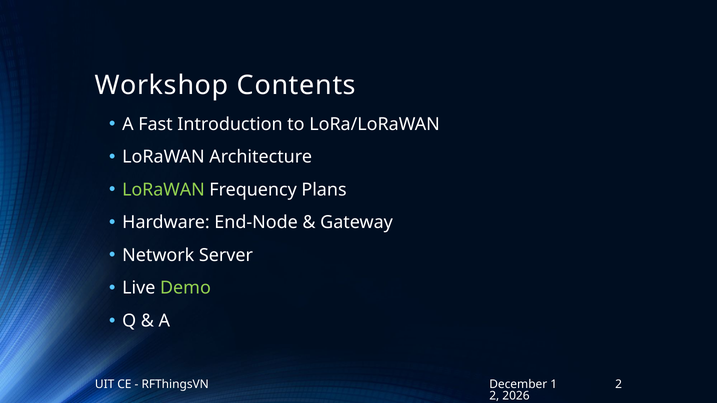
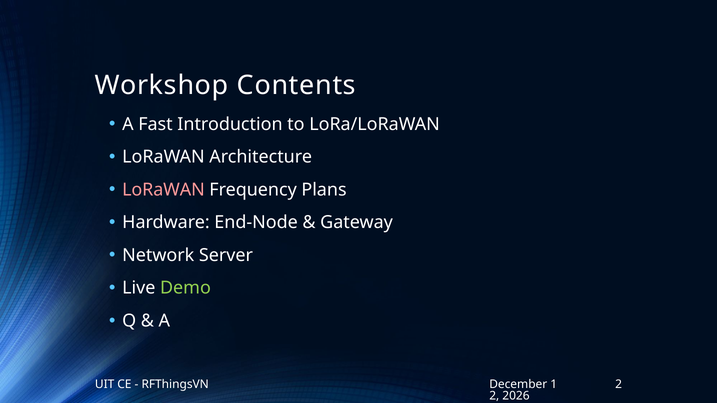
LoRaWAN at (163, 190) colour: light green -> pink
